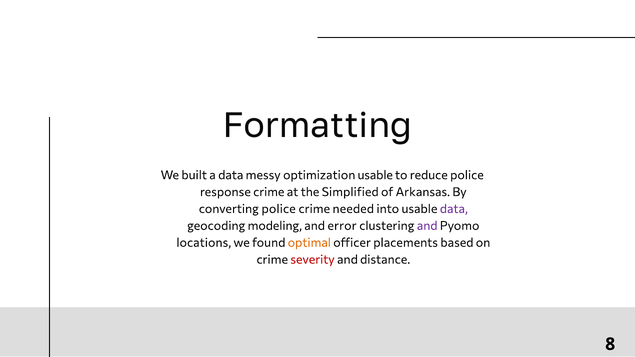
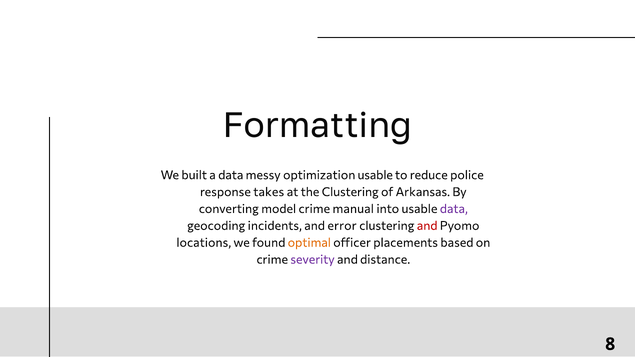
response crime: crime -> takes
the Simplified: Simplified -> Clustering
converting police: police -> model
needed: needed -> manual
modeling: modeling -> incidents
and at (427, 226) colour: purple -> red
severity colour: red -> purple
